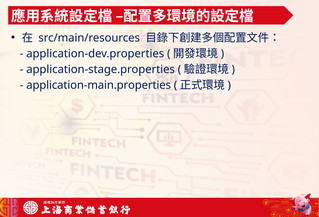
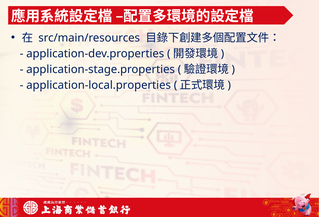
application-main.properties: application-main.properties -> application-local.properties
